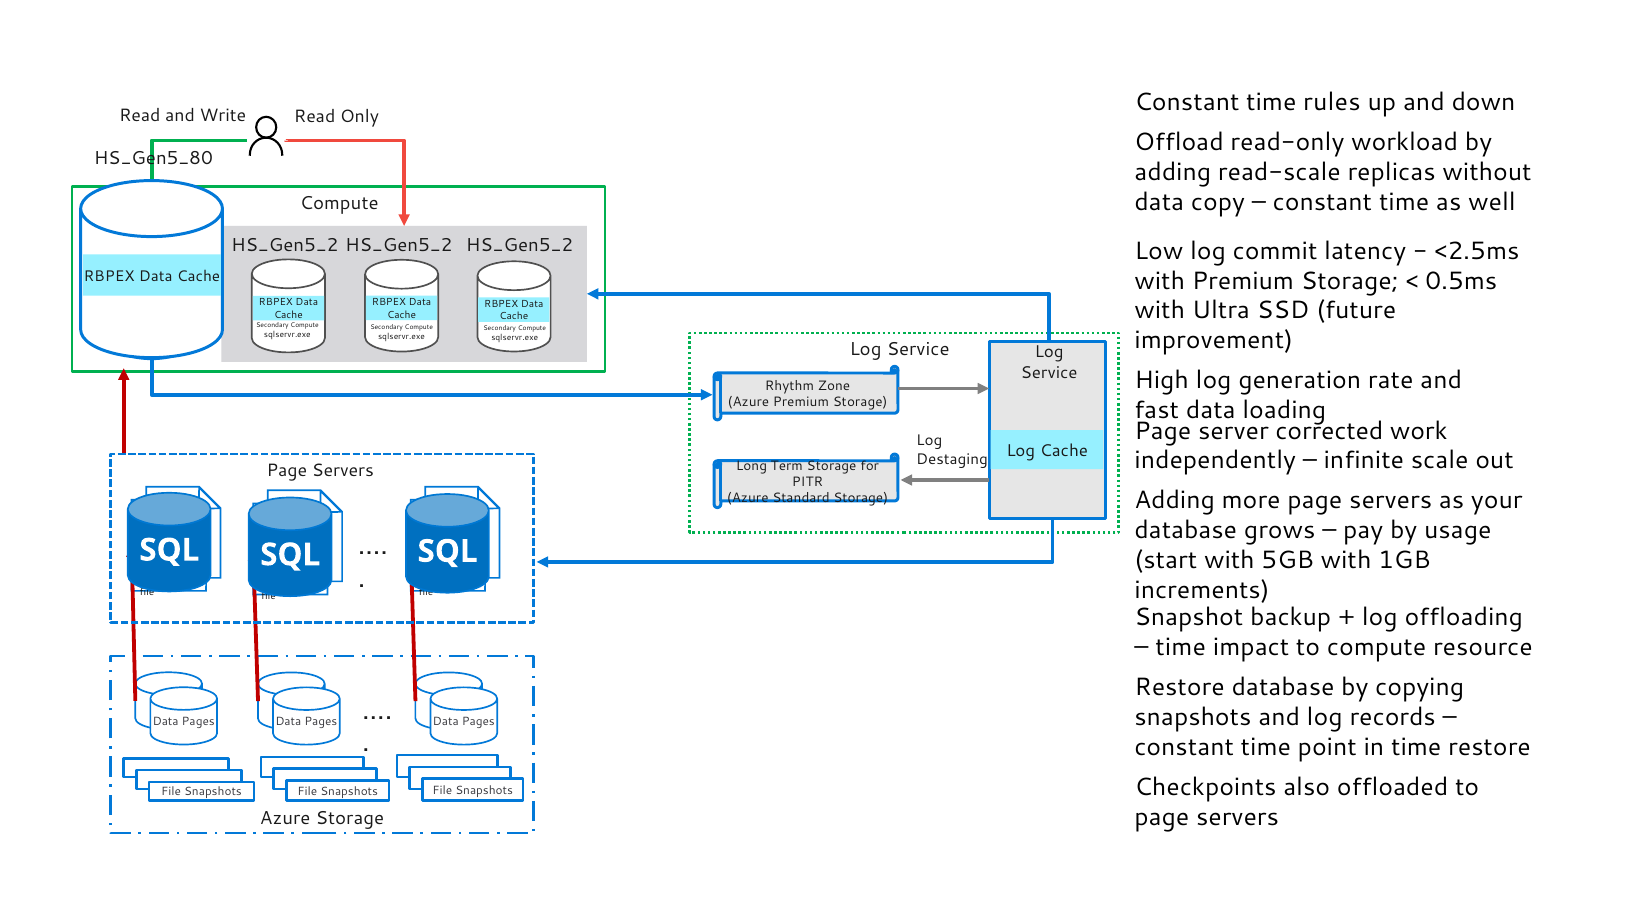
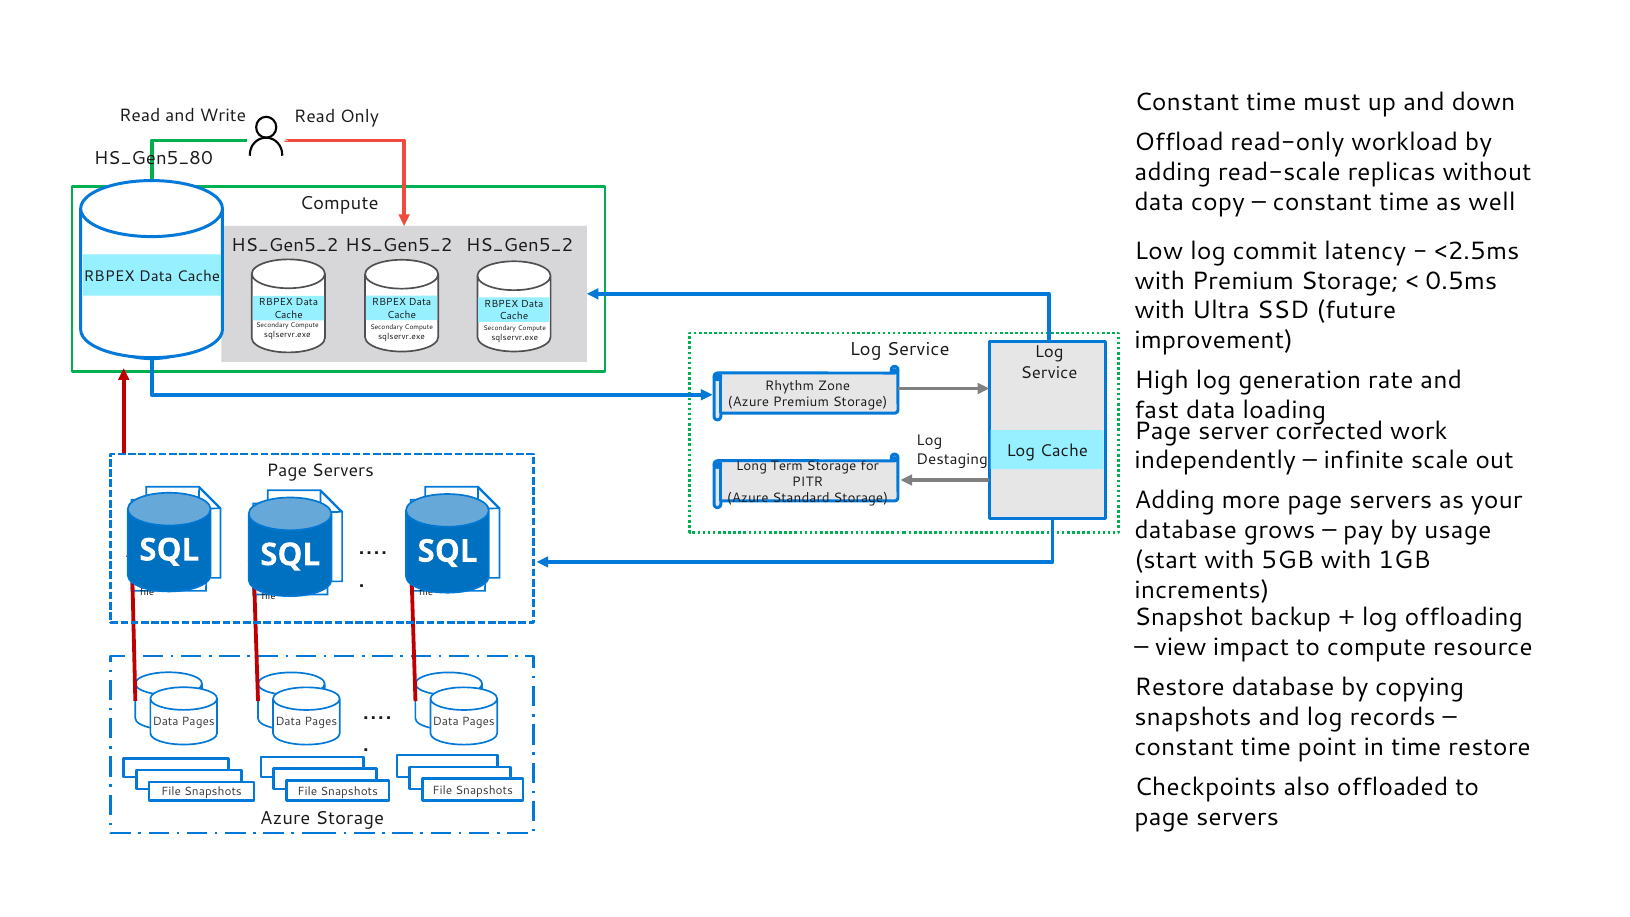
rules: rules -> must
time at (1181, 647): time -> view
